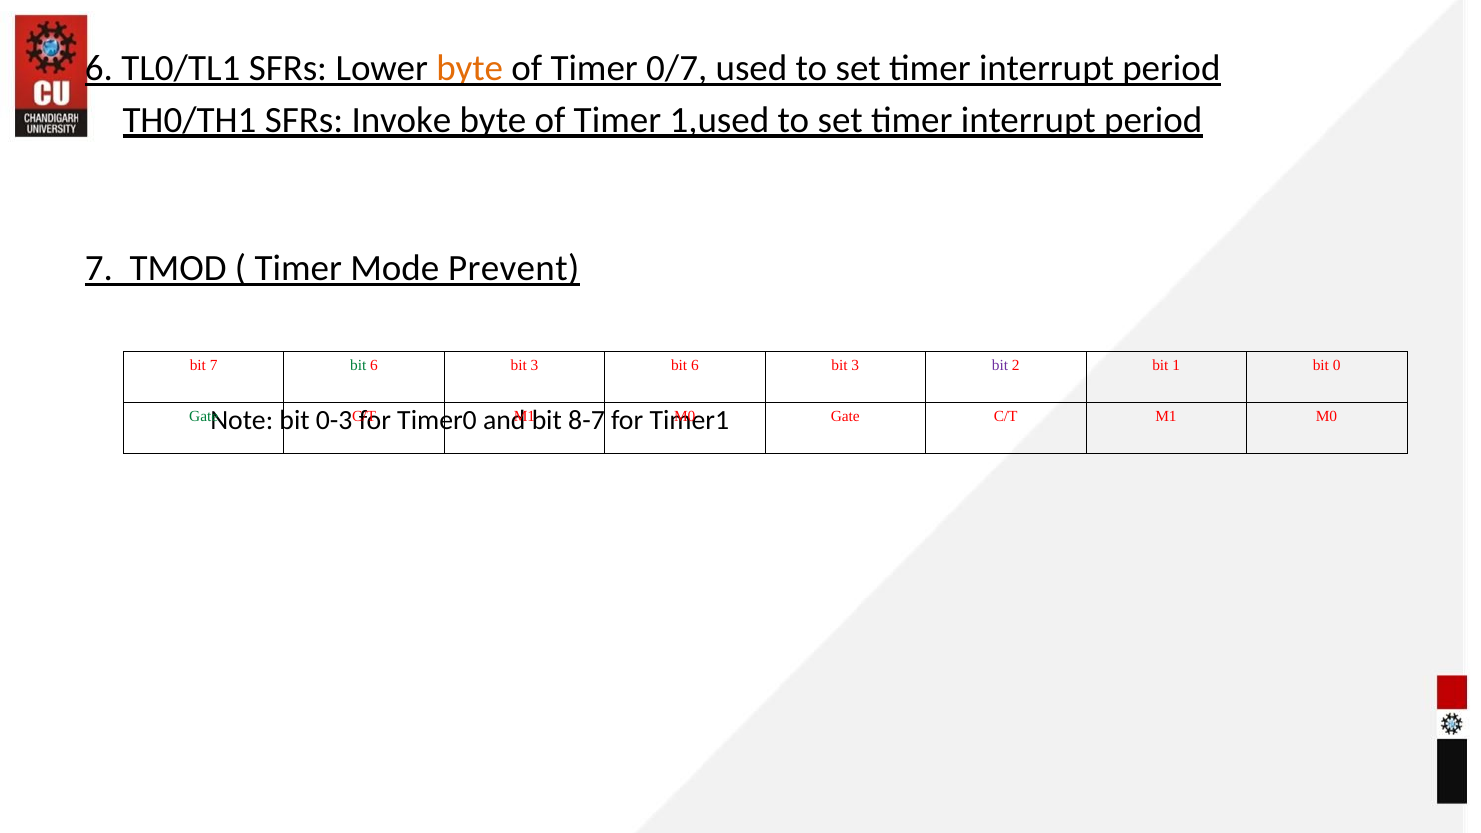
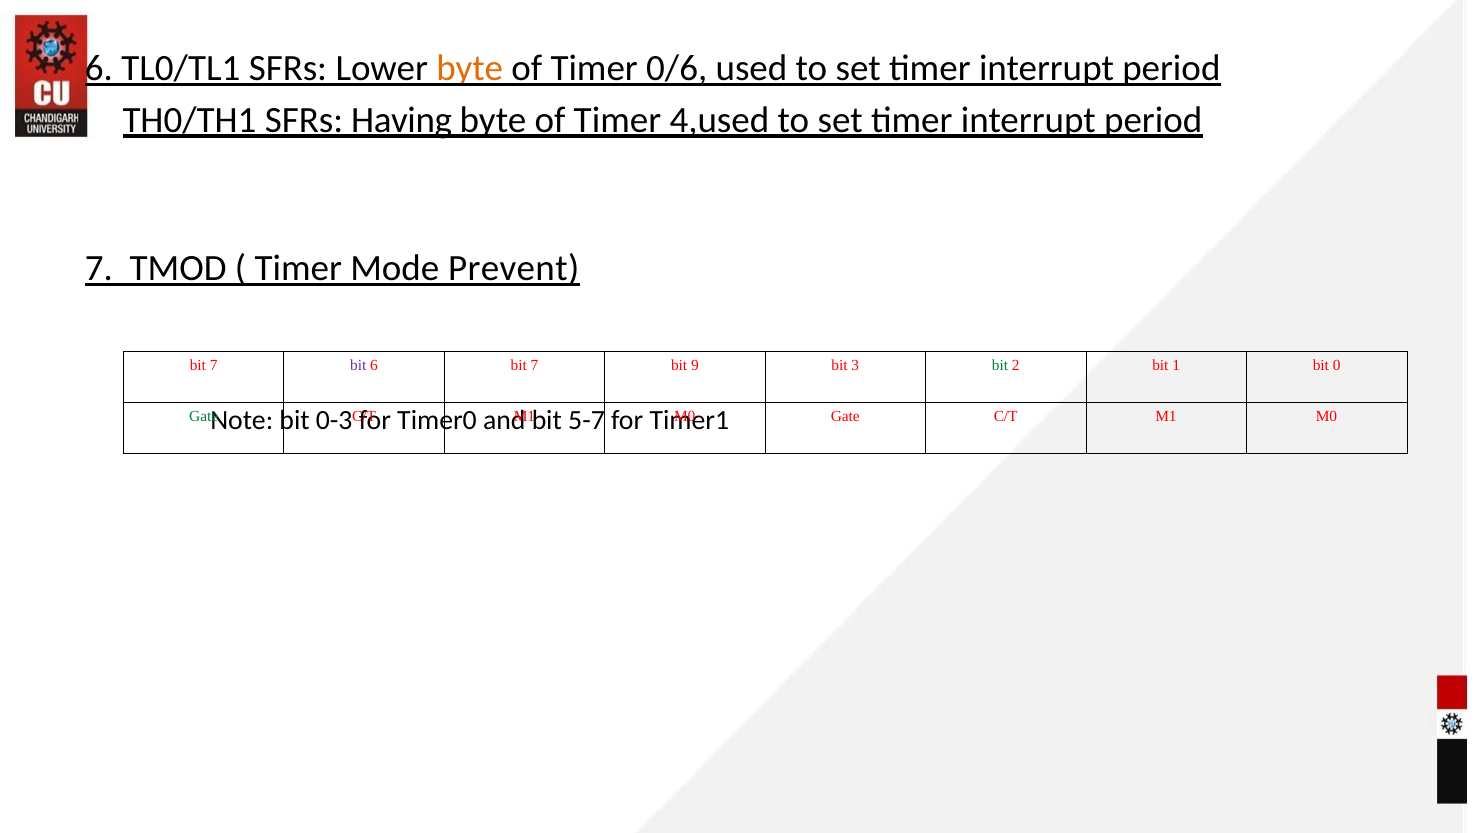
0/7: 0/7 -> 0/6
Invoke: Invoke -> Having
1,used: 1,used -> 4,used
bit at (358, 366) colour: green -> purple
3 at (535, 366): 3 -> 7
6 at (695, 366): 6 -> 9
bit at (1000, 366) colour: purple -> green
8-7: 8-7 -> 5-7
